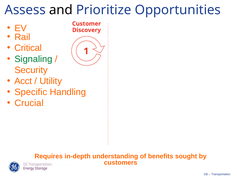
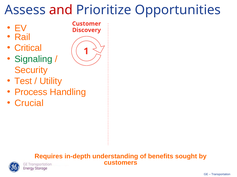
and colour: black -> red
Acct: Acct -> Test
Specific: Specific -> Process
